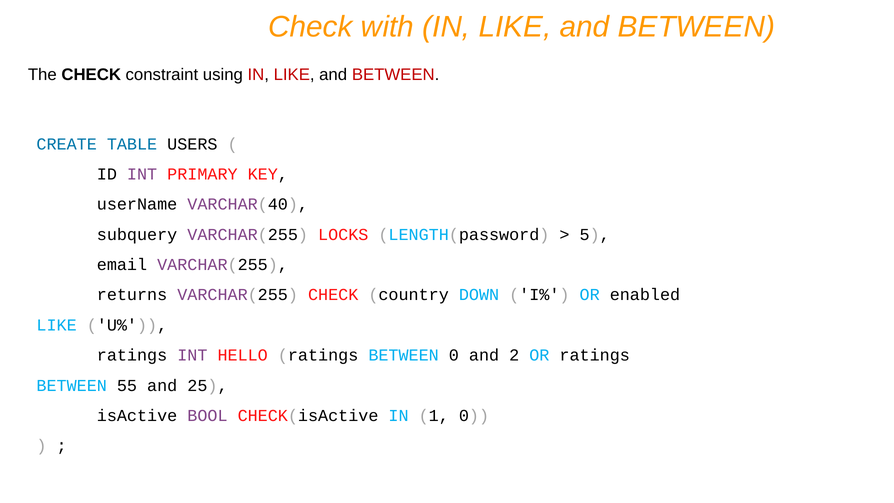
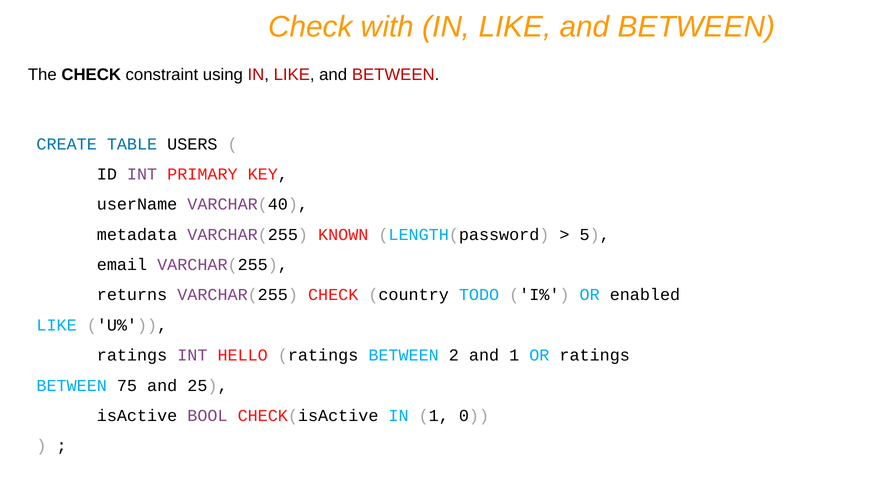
subquery: subquery -> metadata
LOCKS: LOCKS -> KNOWN
DOWN: DOWN -> TODO
BETWEEN 0: 0 -> 2
and 2: 2 -> 1
55: 55 -> 75
